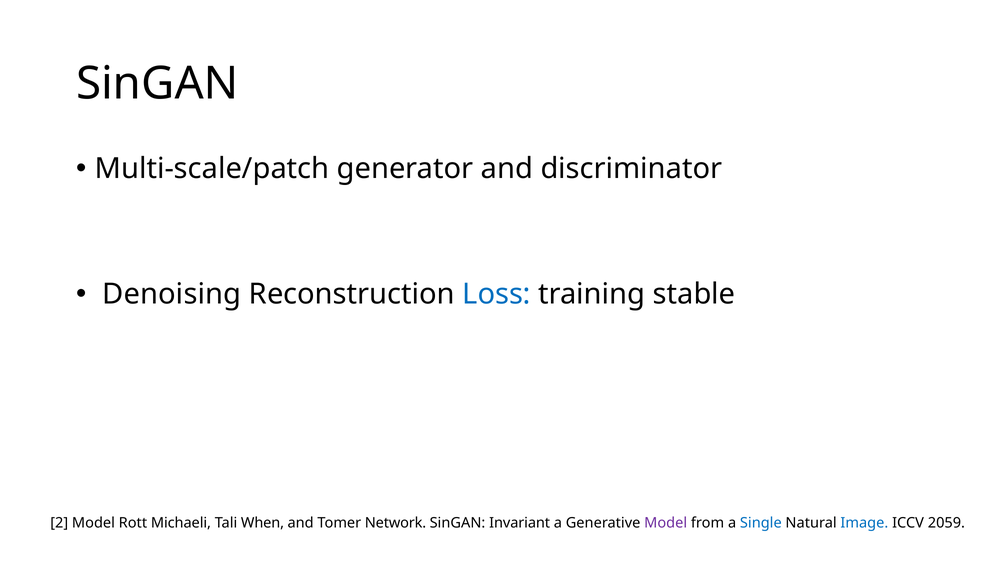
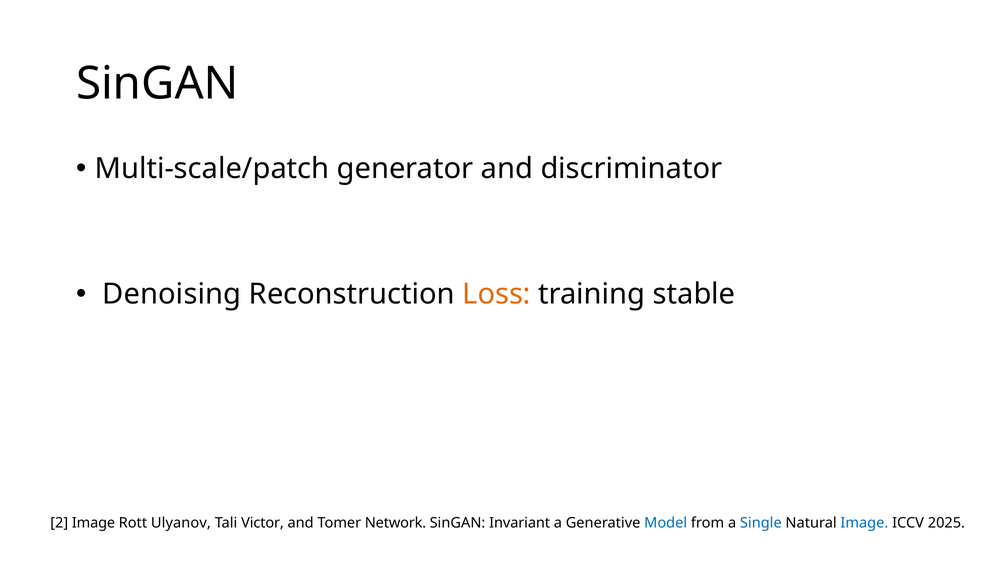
Loss colour: blue -> orange
2 Model: Model -> Image
Michaeli: Michaeli -> Ulyanov
When: When -> Victor
Model at (666, 524) colour: purple -> blue
2059: 2059 -> 2025
